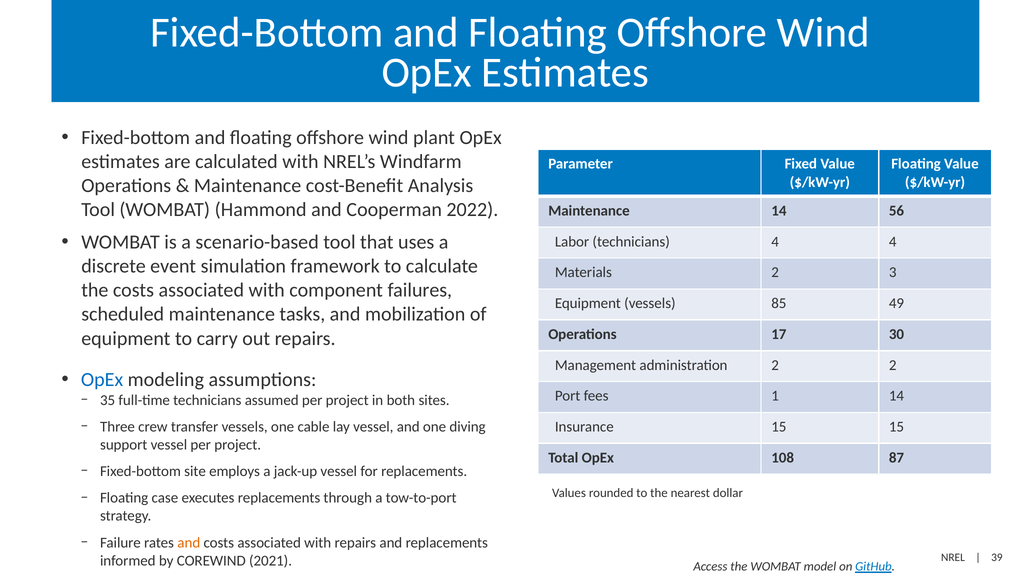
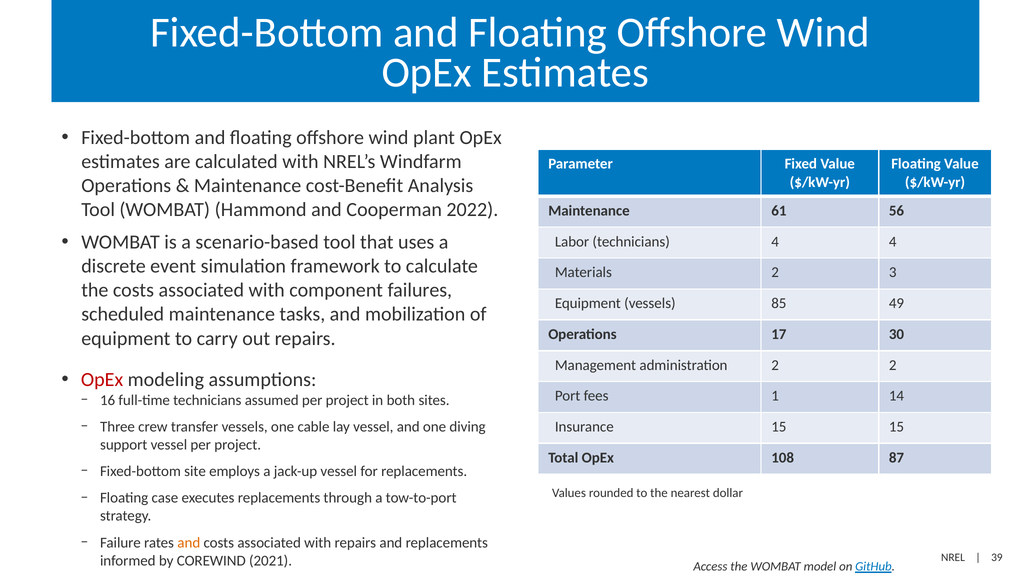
Maintenance 14: 14 -> 61
OpEx at (102, 380) colour: blue -> red
35: 35 -> 16
